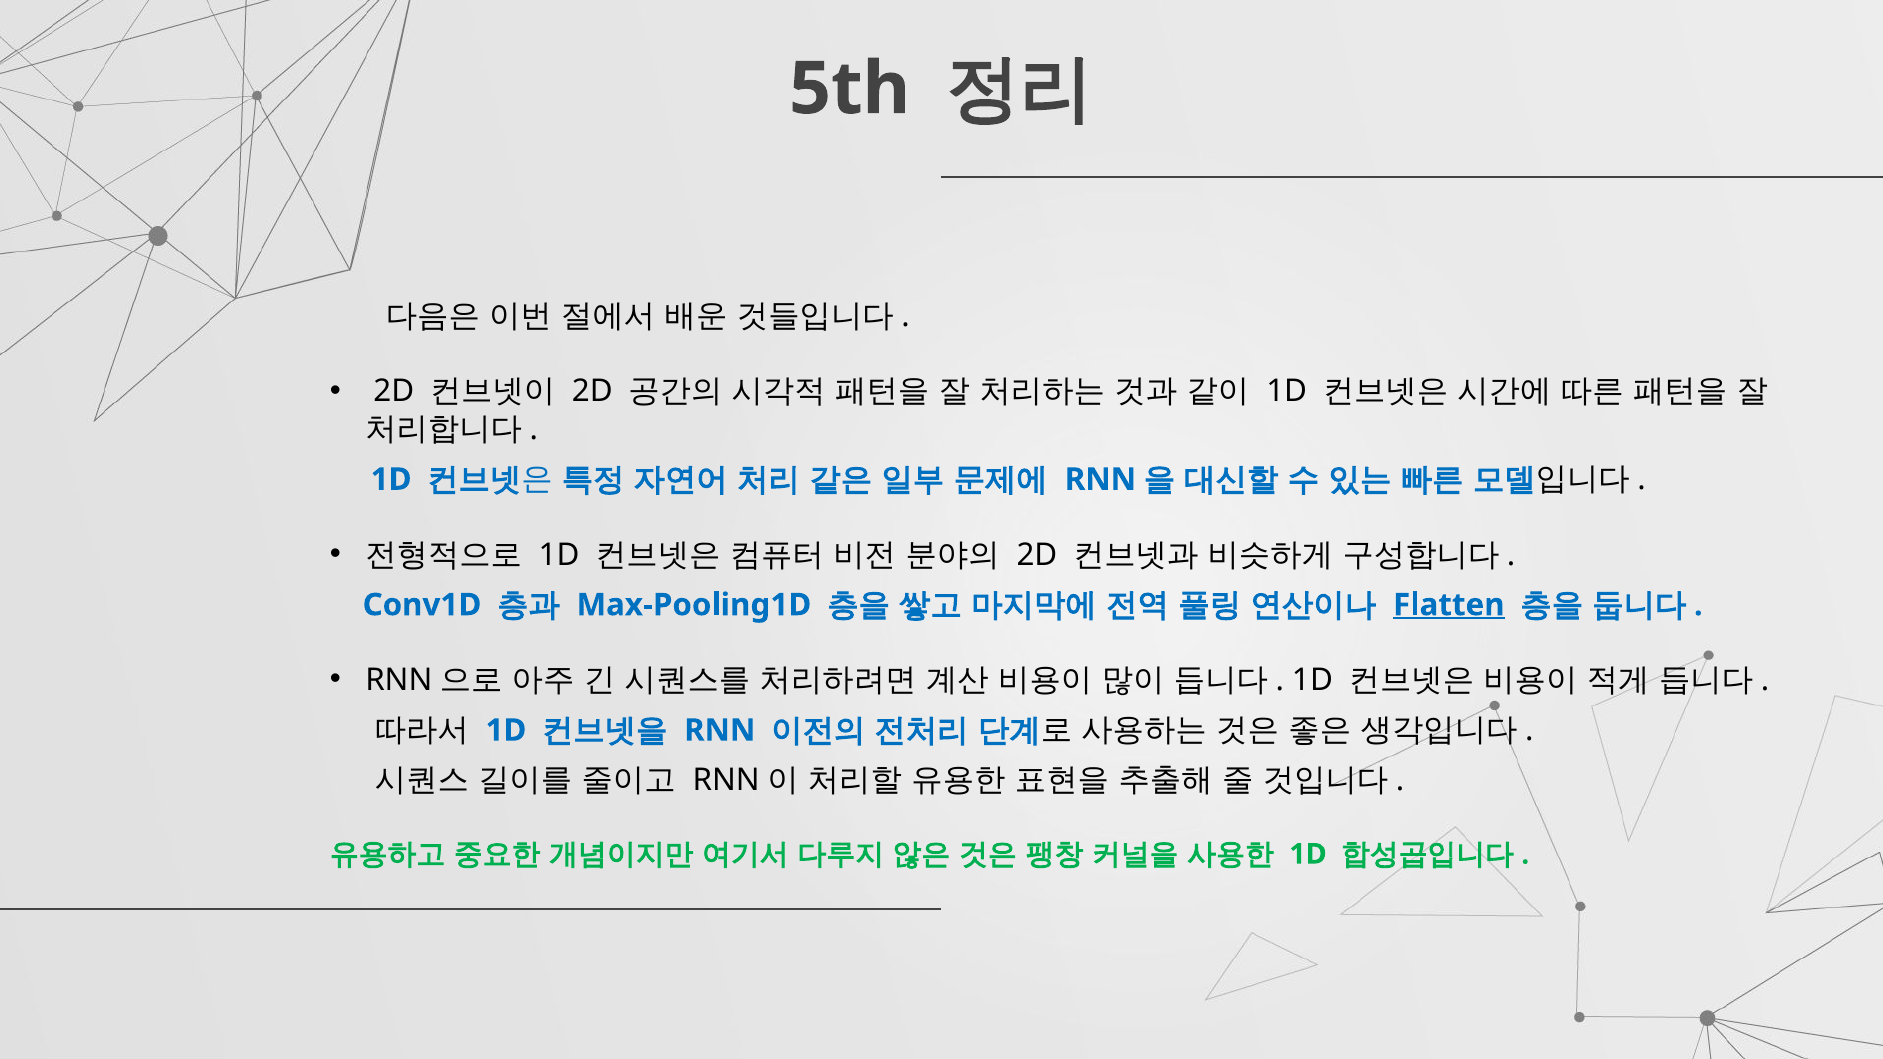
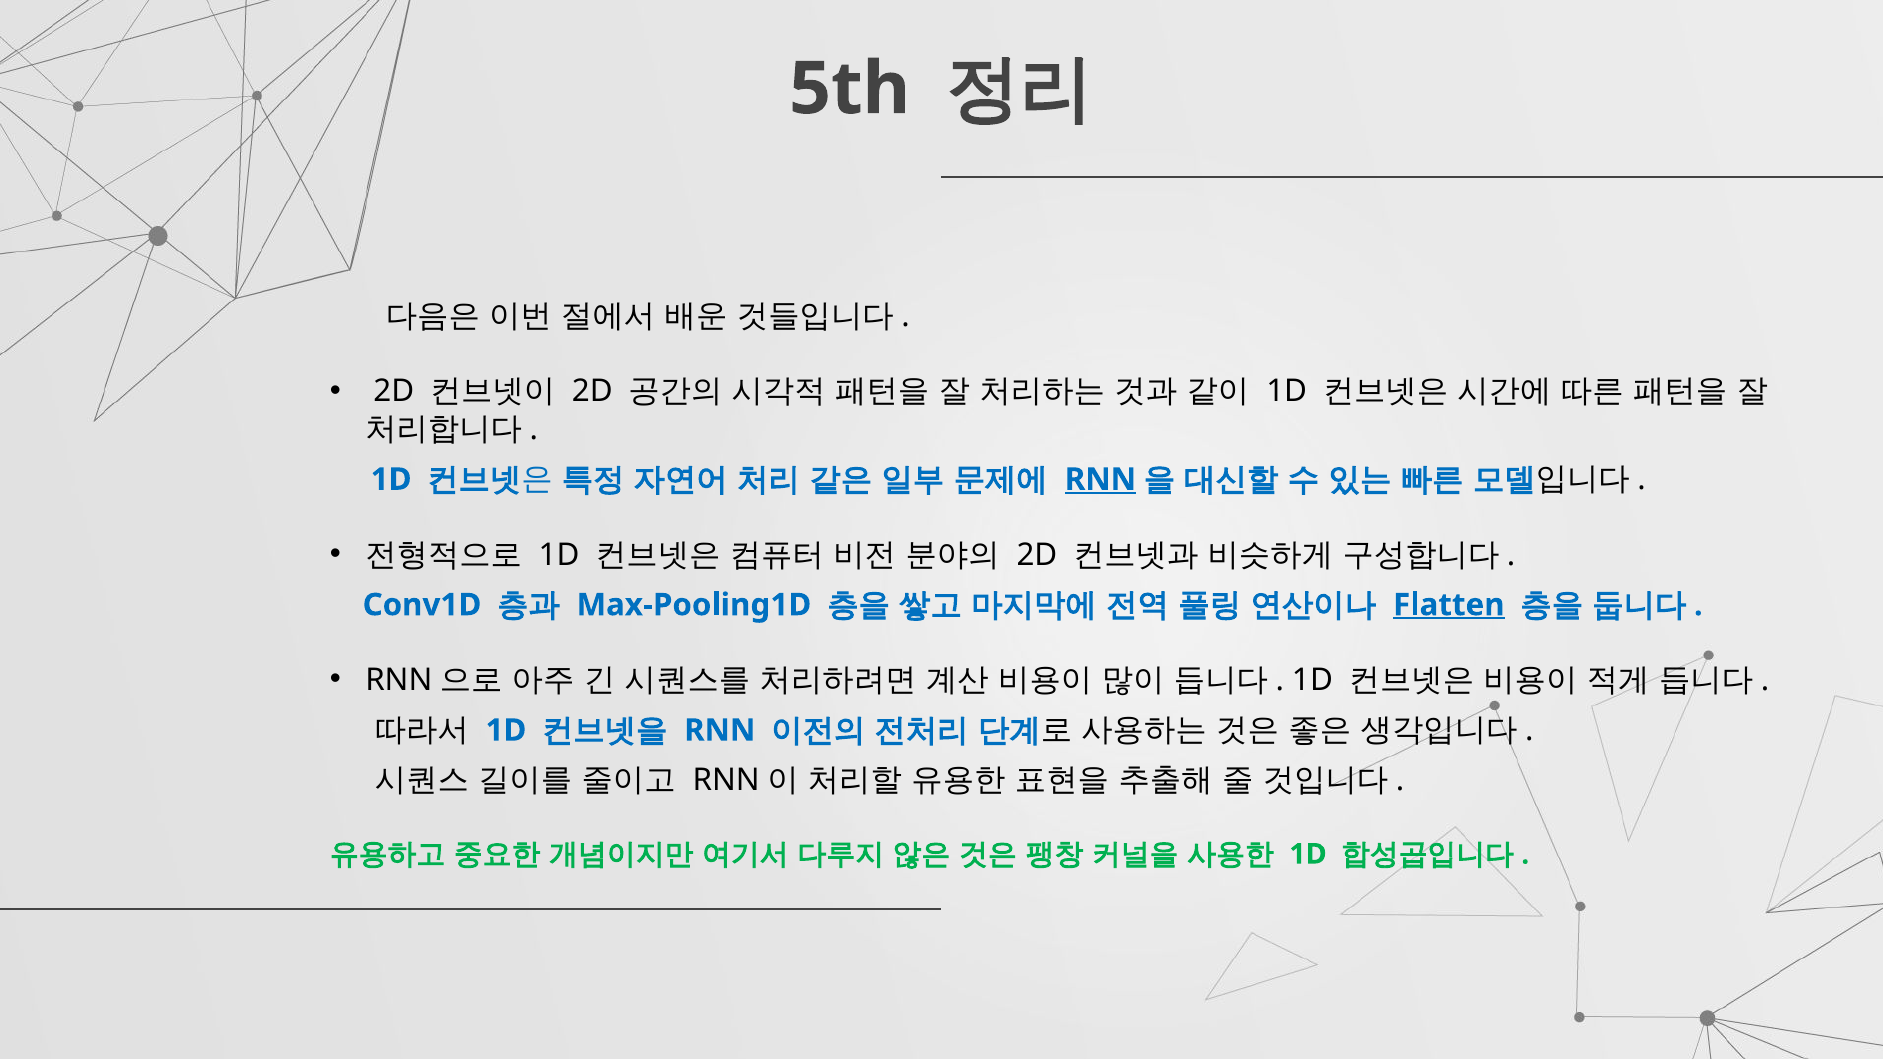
RNN at (1100, 480) underline: none -> present
